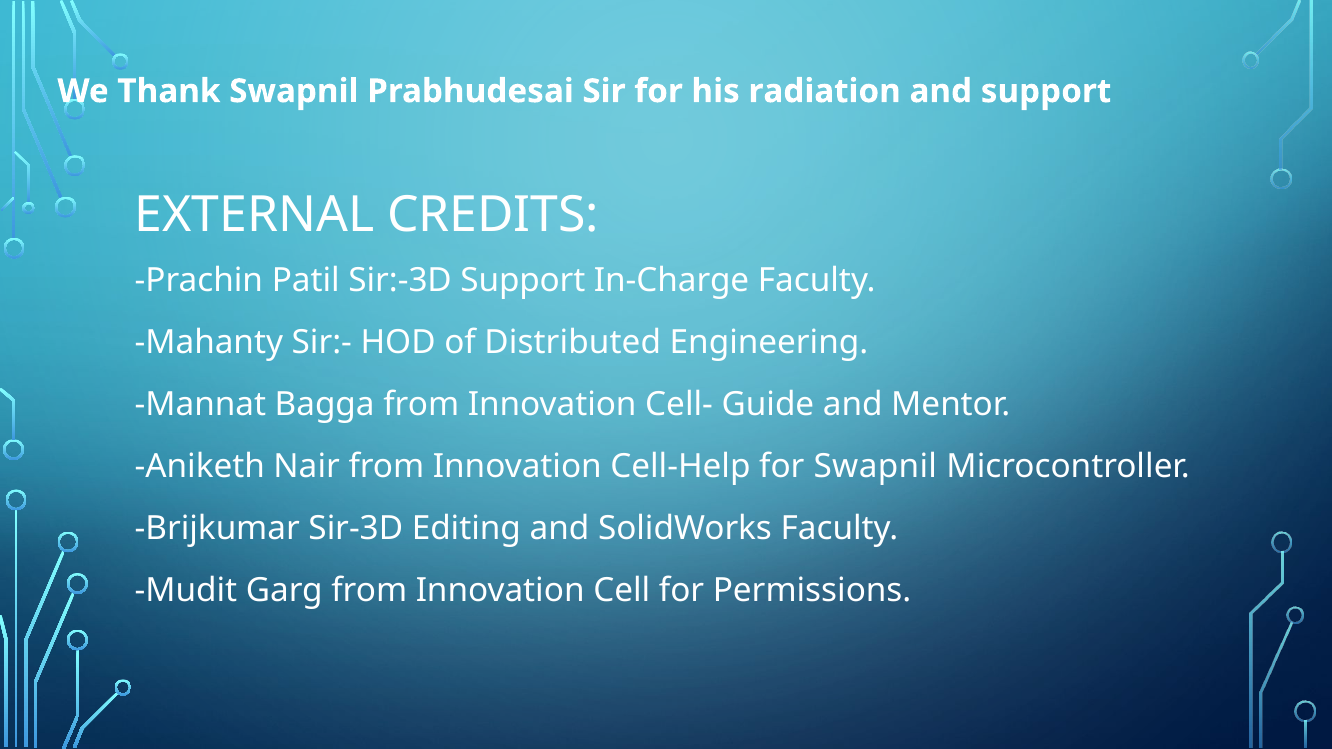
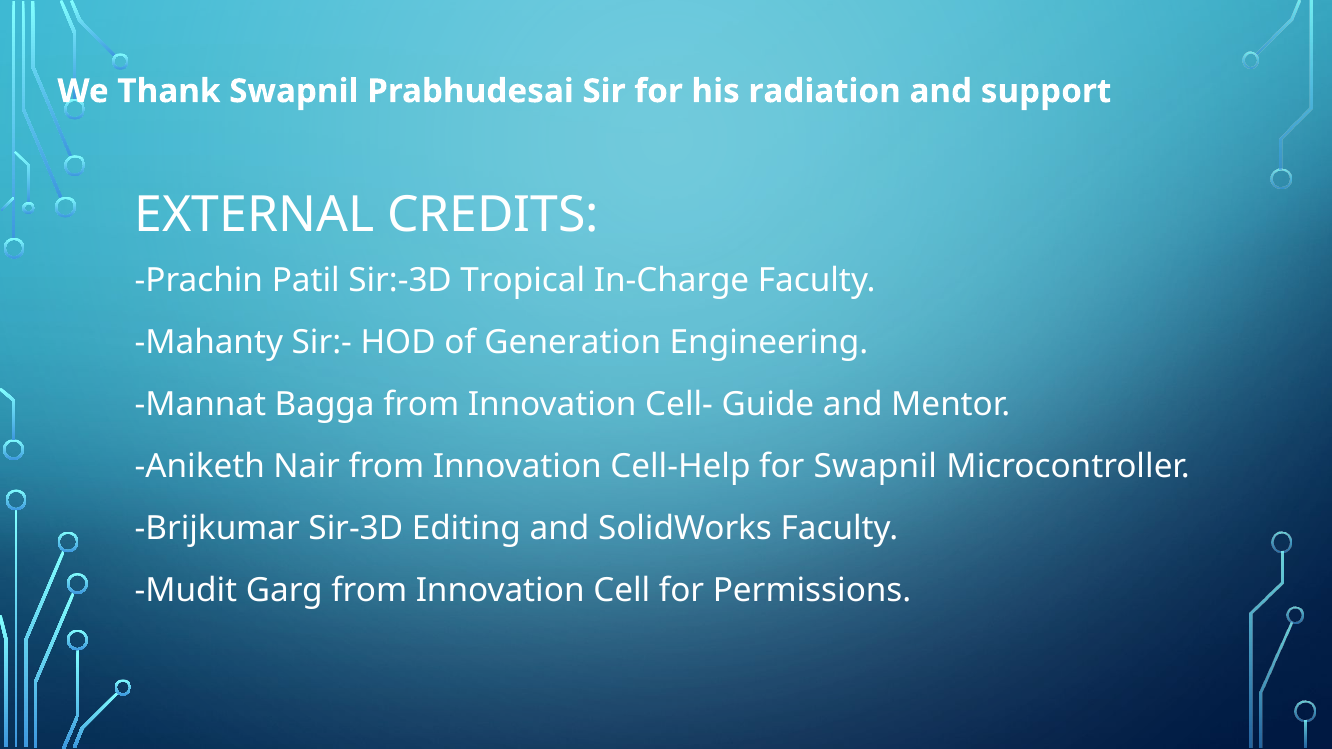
Sir:-3D Support: Support -> Tropical
Distributed: Distributed -> Generation
